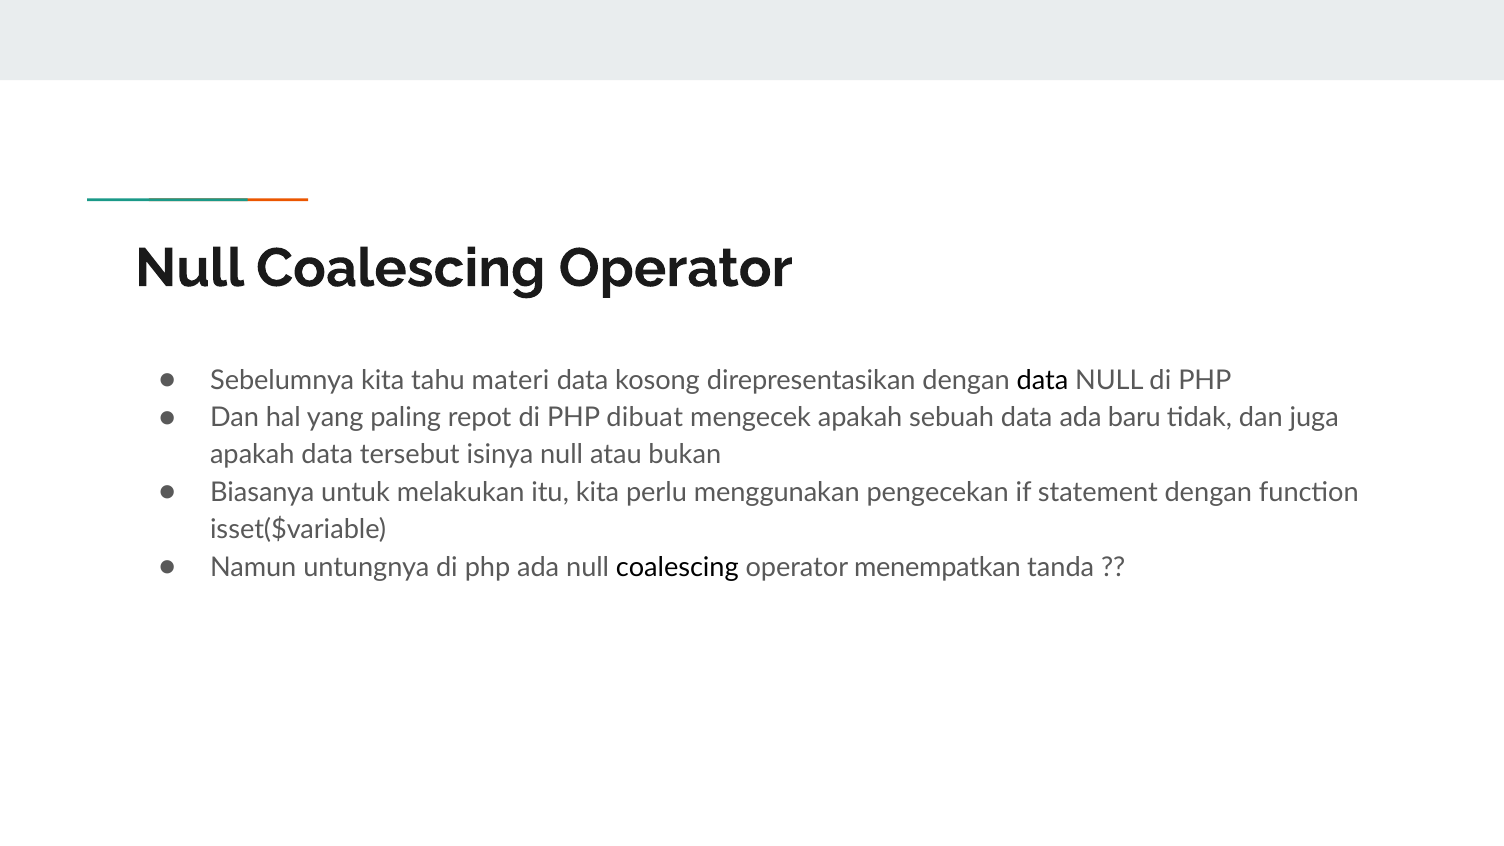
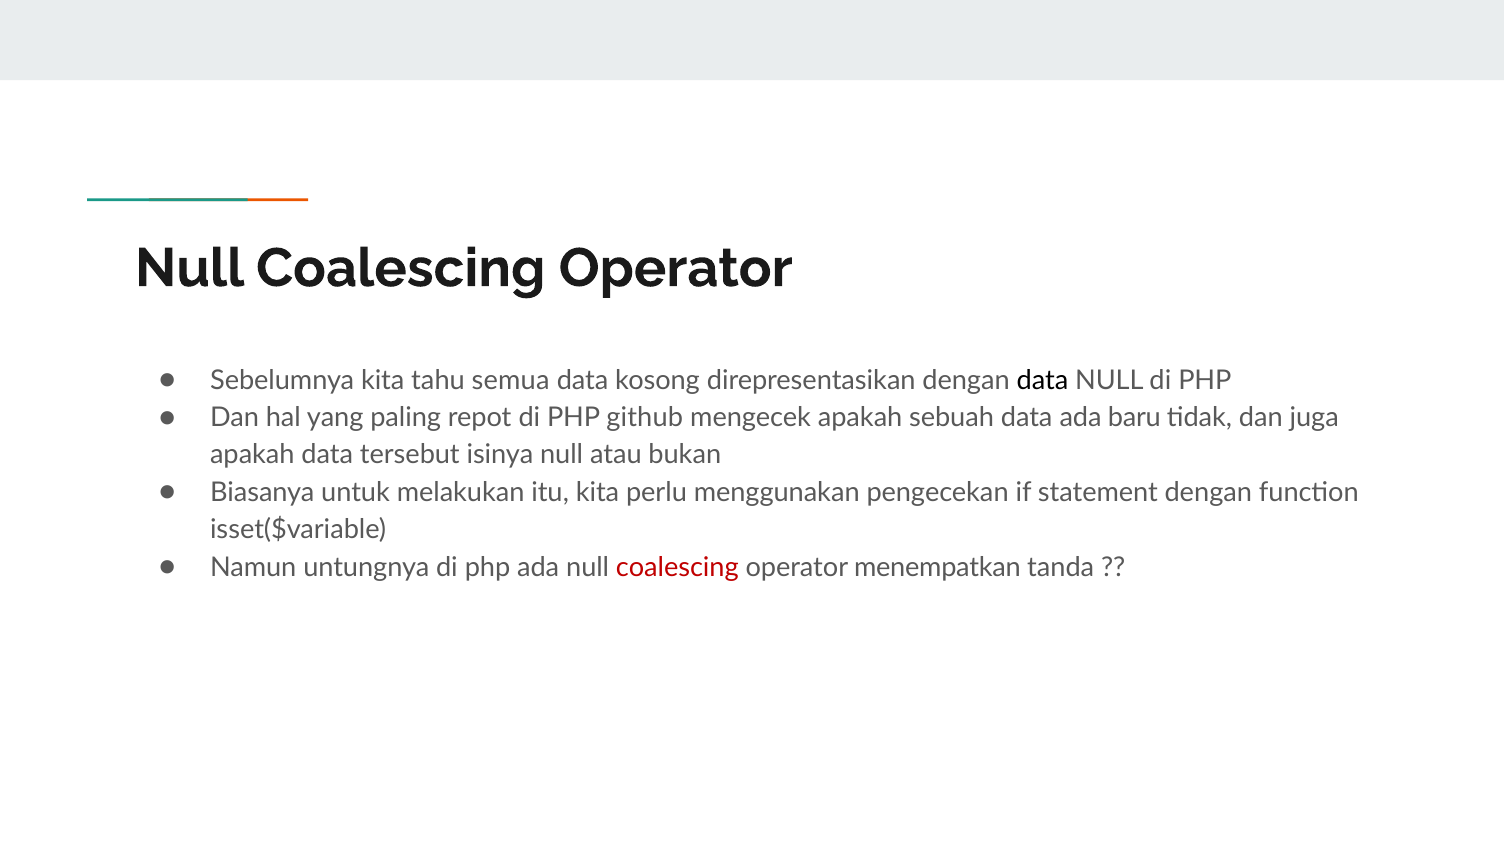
materi: materi -> semua
dibuat: dibuat -> github
coalescing at (677, 567) colour: black -> red
